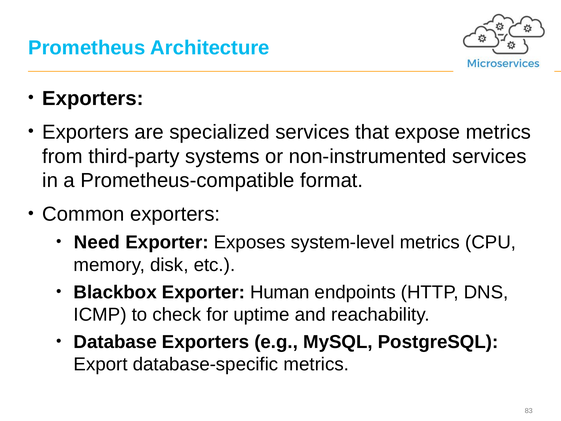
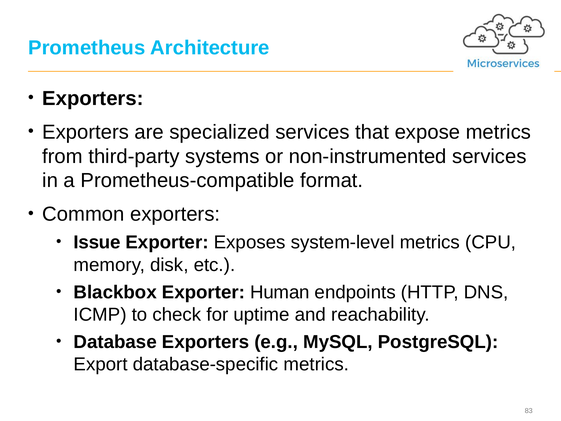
Need: Need -> Issue
